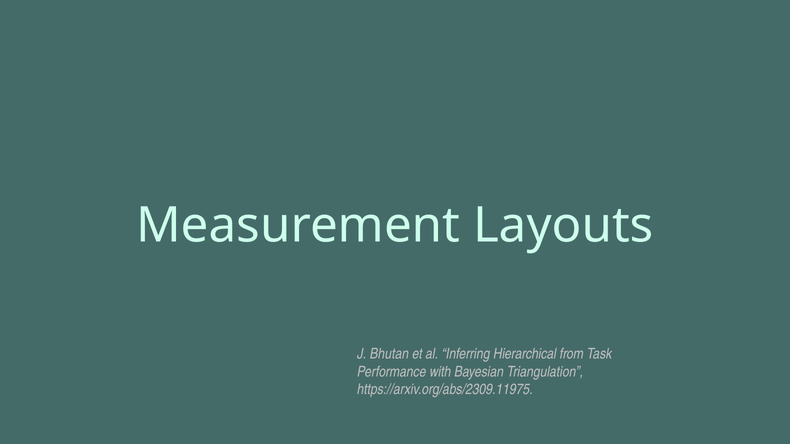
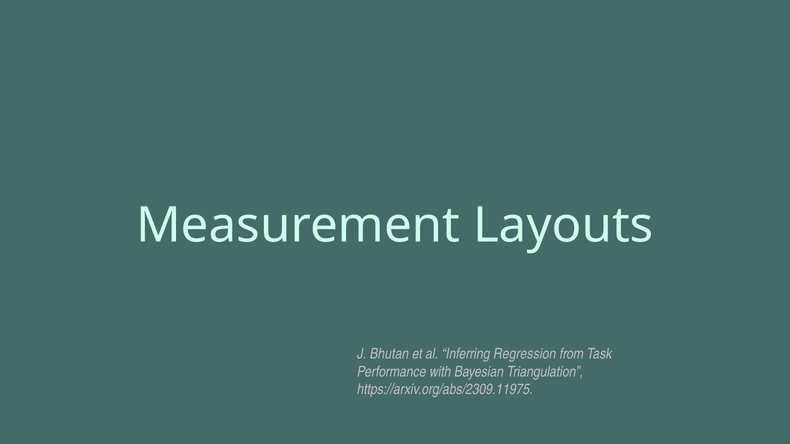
Hierarchical: Hierarchical -> Regression
